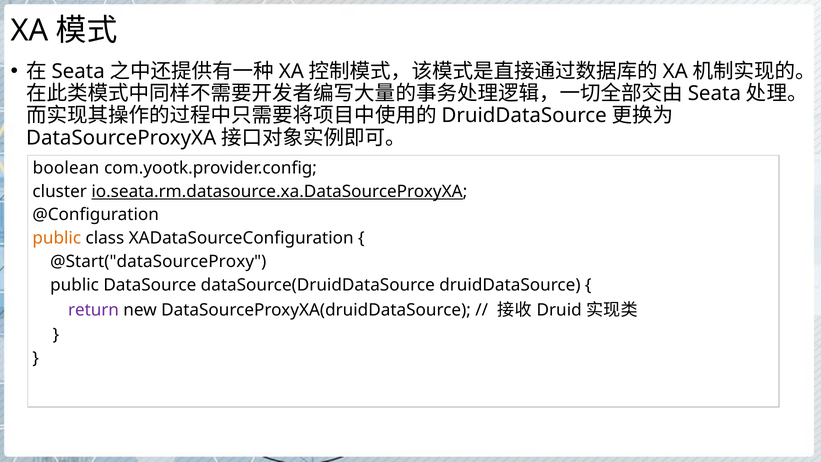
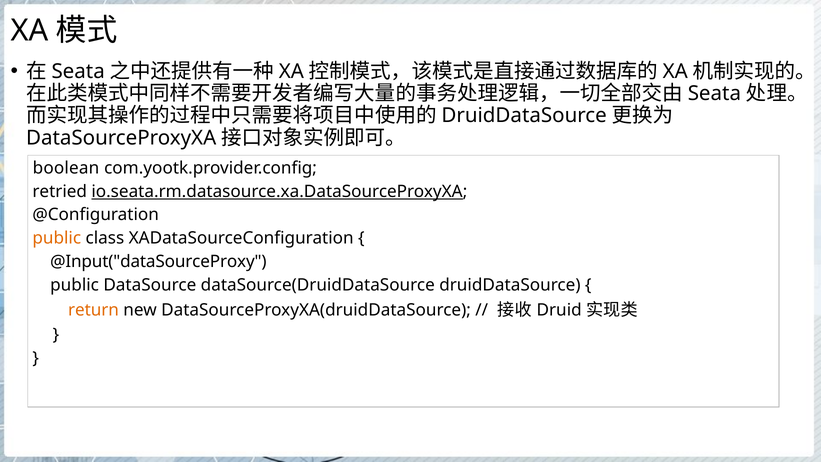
cluster: cluster -> retried
@Start("dataSourceProxy: @Start("dataSourceProxy -> @Input("dataSourceProxy
return colour: purple -> orange
